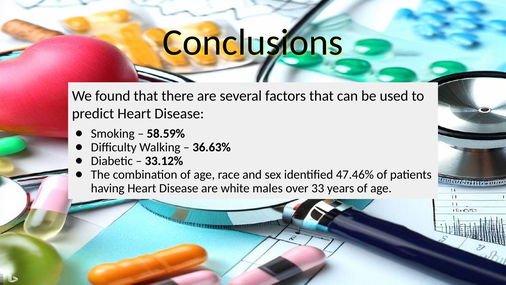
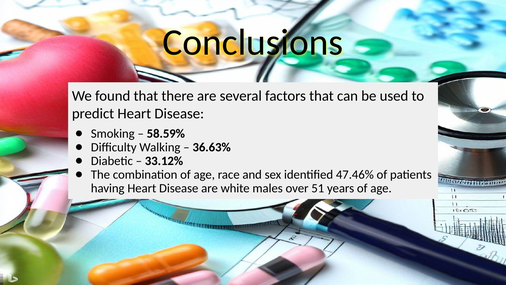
33: 33 -> 51
